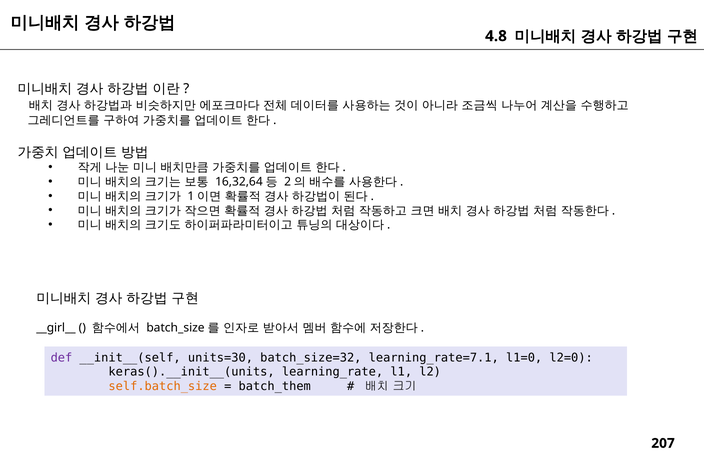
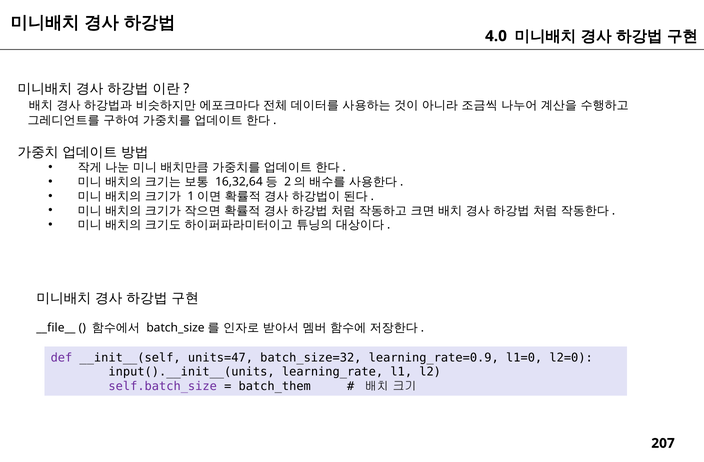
4.8: 4.8 -> 4.0
__girl__: __girl__ -> __file__
units=30: units=30 -> units=47
learning_rate=7.1: learning_rate=7.1 -> learning_rate=0.9
keras().__init__(units: keras().__init__(units -> input().__init__(units
self.batch_size colour: orange -> purple
